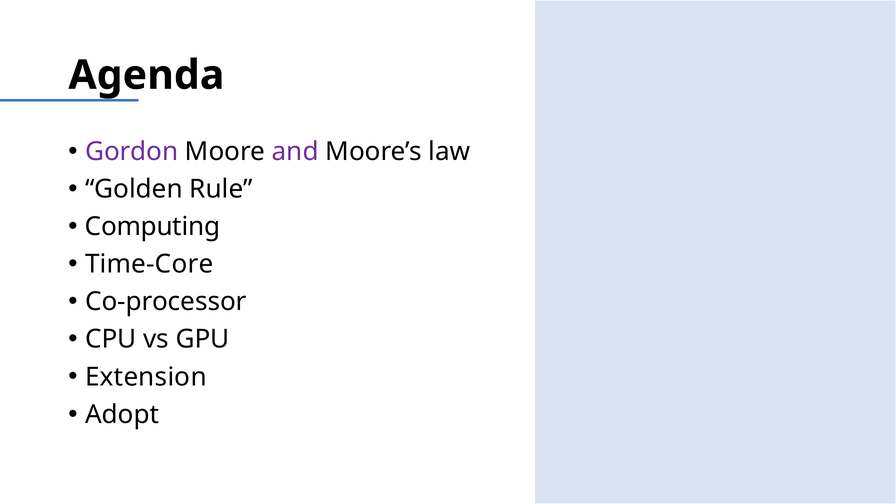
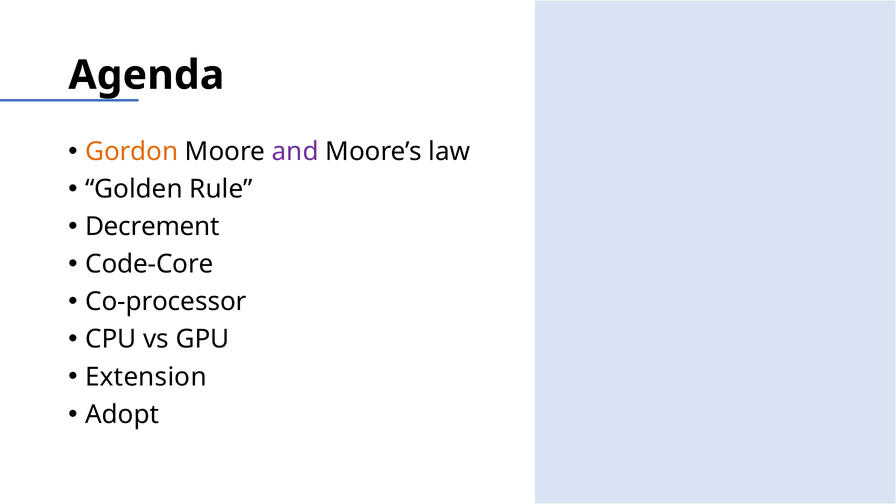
Gordon colour: purple -> orange
Computing: Computing -> Decrement
Time-Core: Time-Core -> Code-Core
